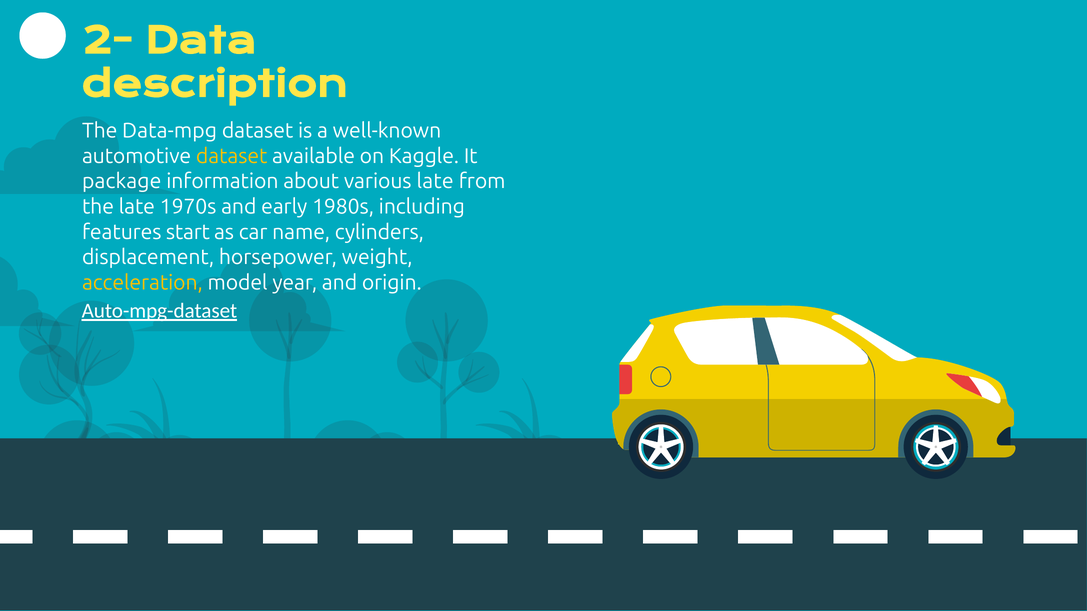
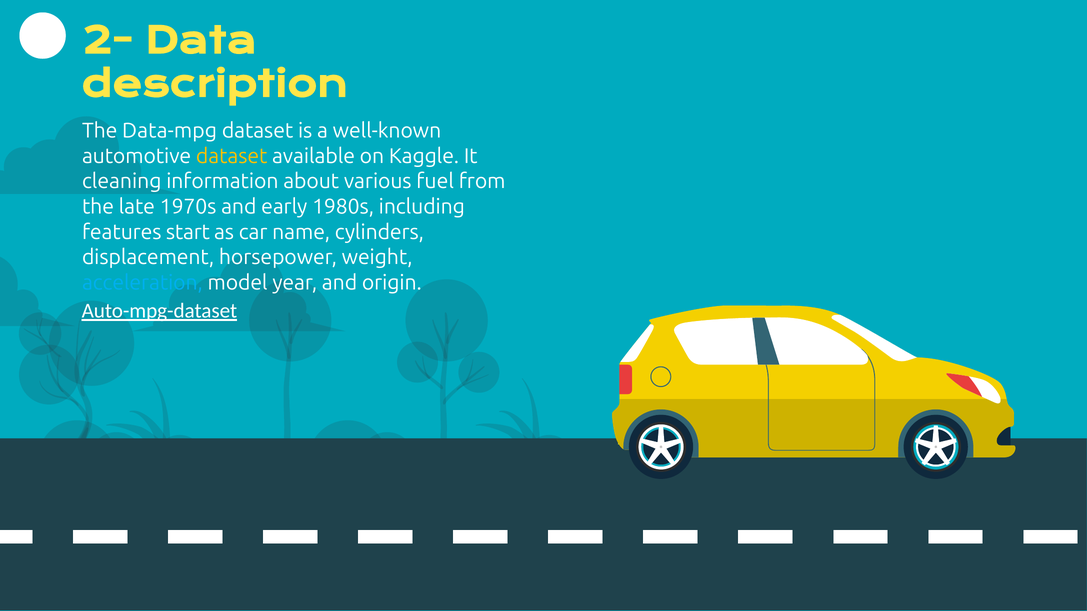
package: package -> cleaning
various late: late -> fuel
acceleration colour: yellow -> light blue
